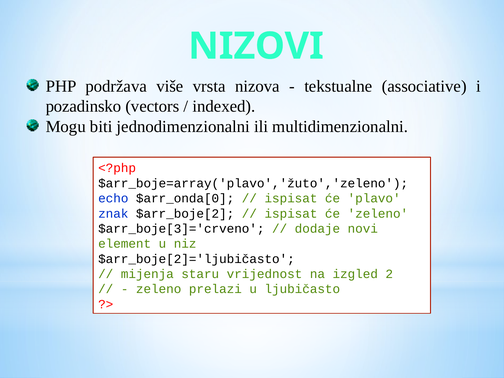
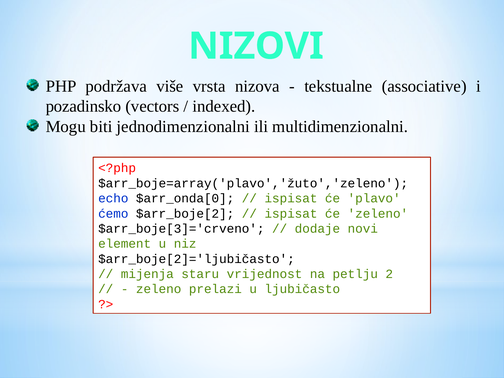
znak: znak -> ćemo
izgled: izgled -> petlju
